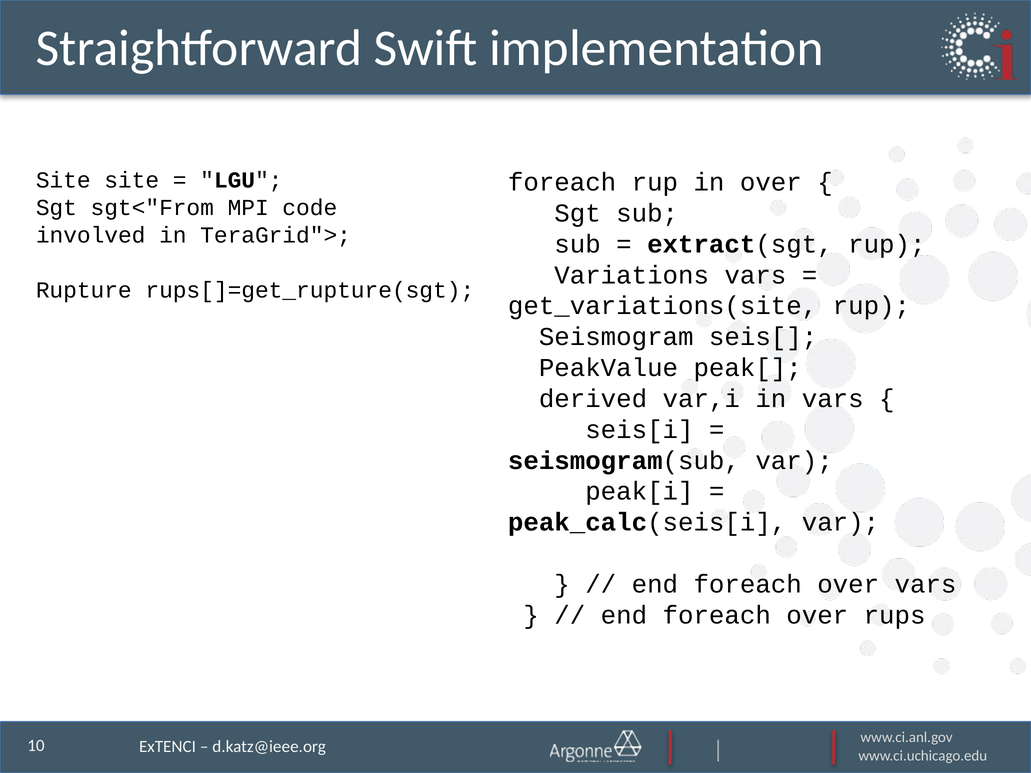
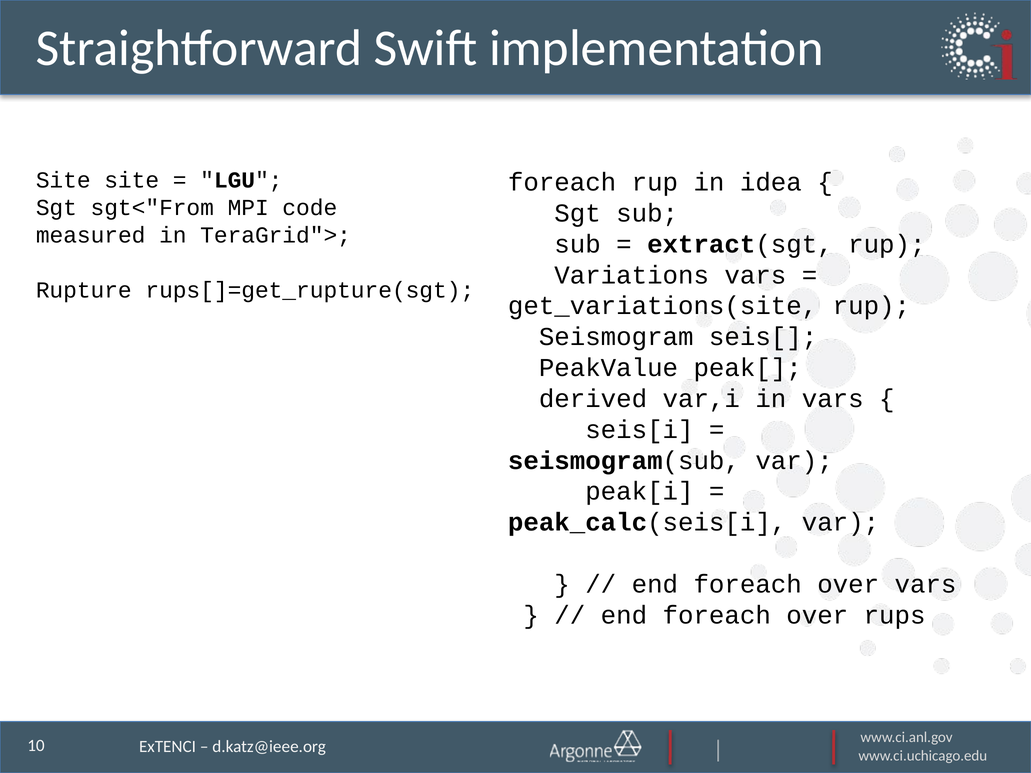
in over: over -> idea
involved: involved -> measured
